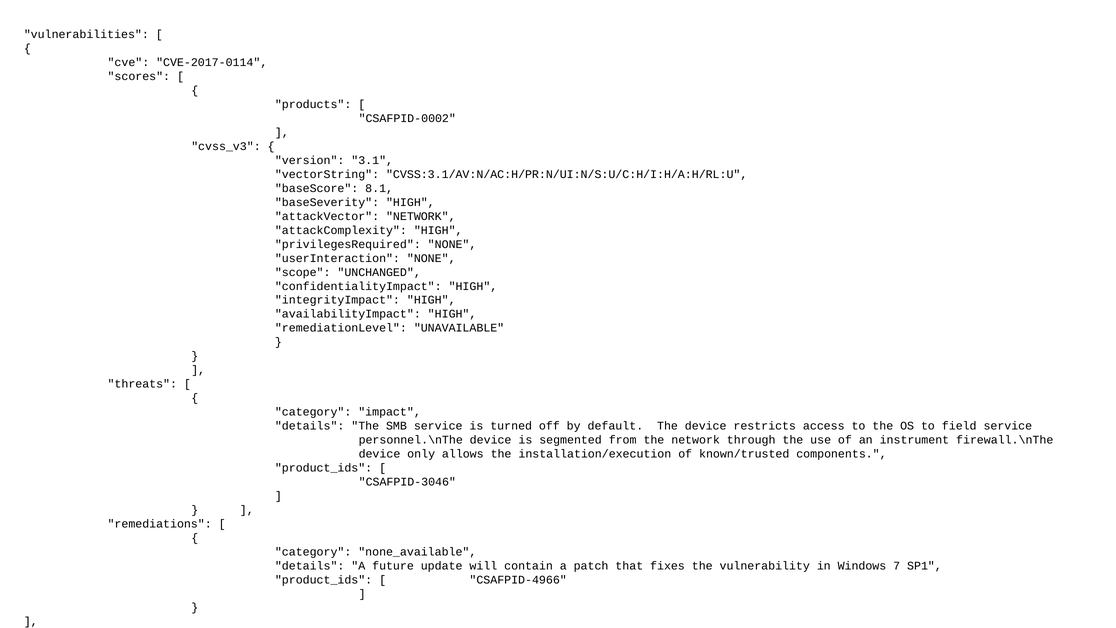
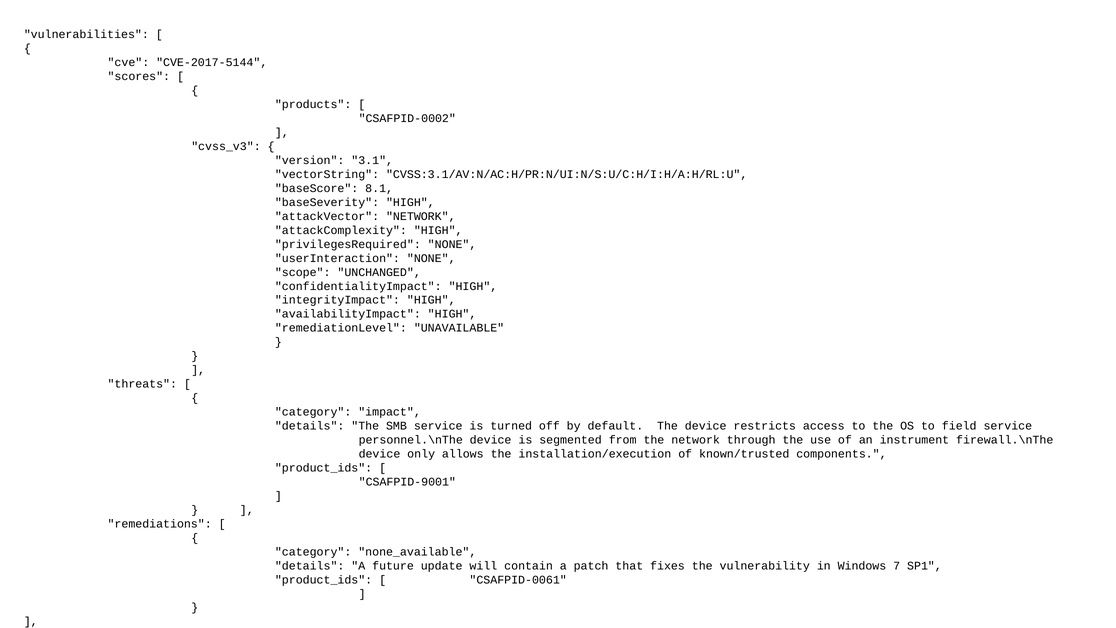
CVE-2017-0114: CVE-2017-0114 -> CVE-2017-5144
CSAFPID-3046: CSAFPID-3046 -> CSAFPID-9001
CSAFPID-4966: CSAFPID-4966 -> CSAFPID-0061
